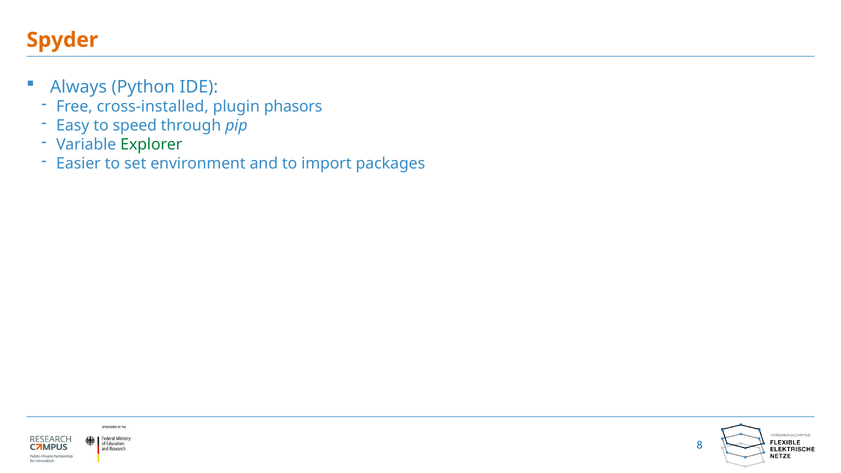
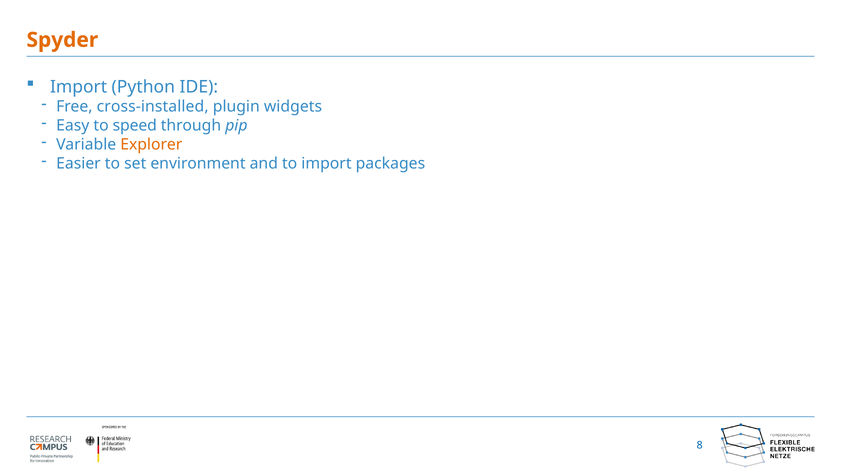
Always at (79, 87): Always -> Import
phasors: phasors -> widgets
Explorer colour: green -> orange
